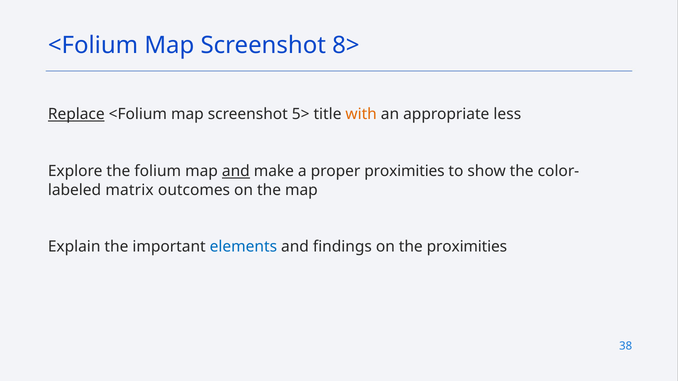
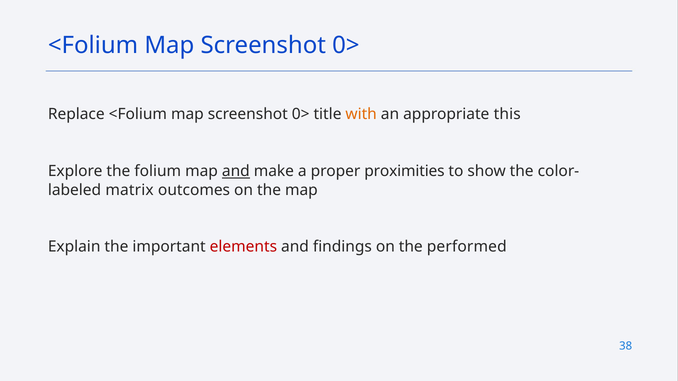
8> at (346, 45): 8> -> 0>
Replace underline: present -> none
5> at (301, 114): 5> -> 0>
less: less -> this
elements colour: blue -> red
the proximities: proximities -> performed
